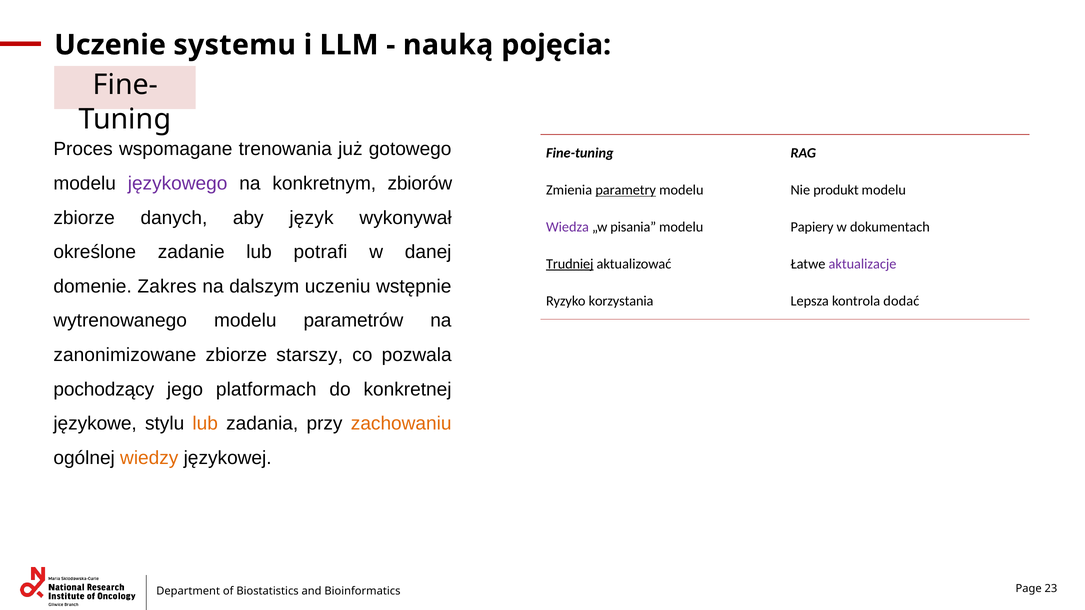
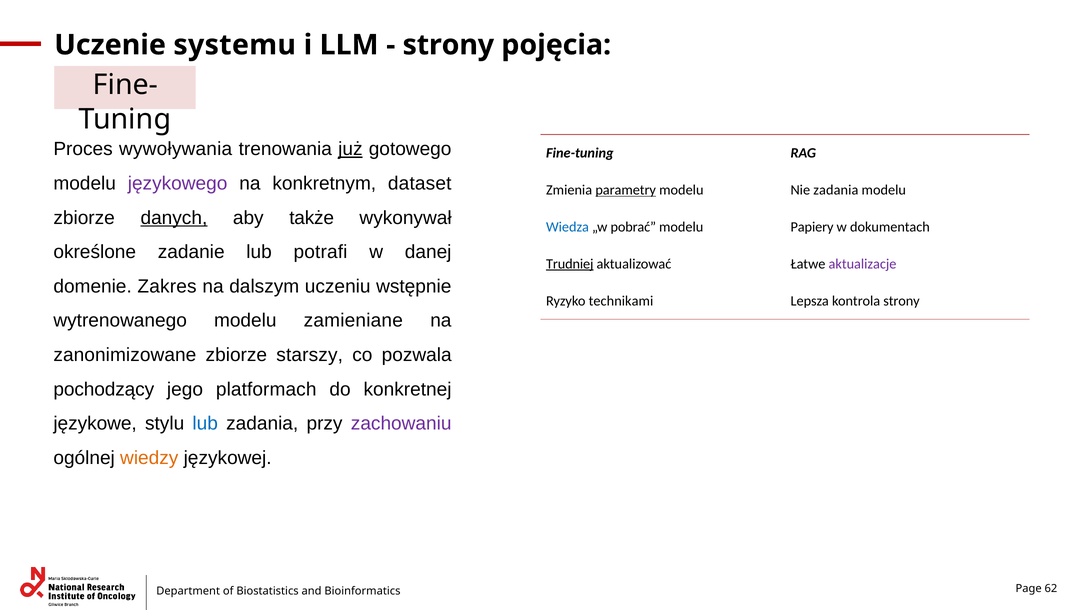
nauką at (448, 45): nauką -> strony
wspomagane: wspomagane -> wywoływania
już underline: none -> present
zbiorów: zbiorów -> dataset
Nie produkt: produkt -> zadania
danych underline: none -> present
język: język -> także
Wiedza colour: purple -> blue
pisania: pisania -> pobrać
korzystania: korzystania -> technikami
kontrola dodać: dodać -> strony
parametrów: parametrów -> zamieniane
lub at (205, 424) colour: orange -> blue
zachowaniu colour: orange -> purple
23: 23 -> 62
